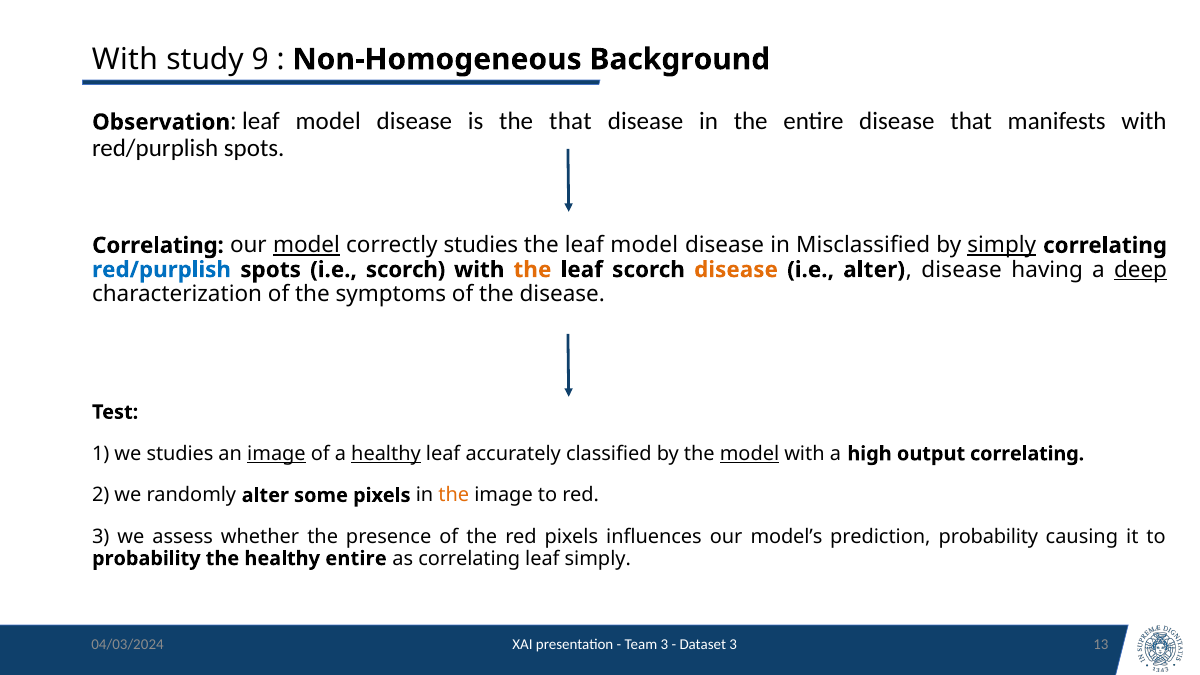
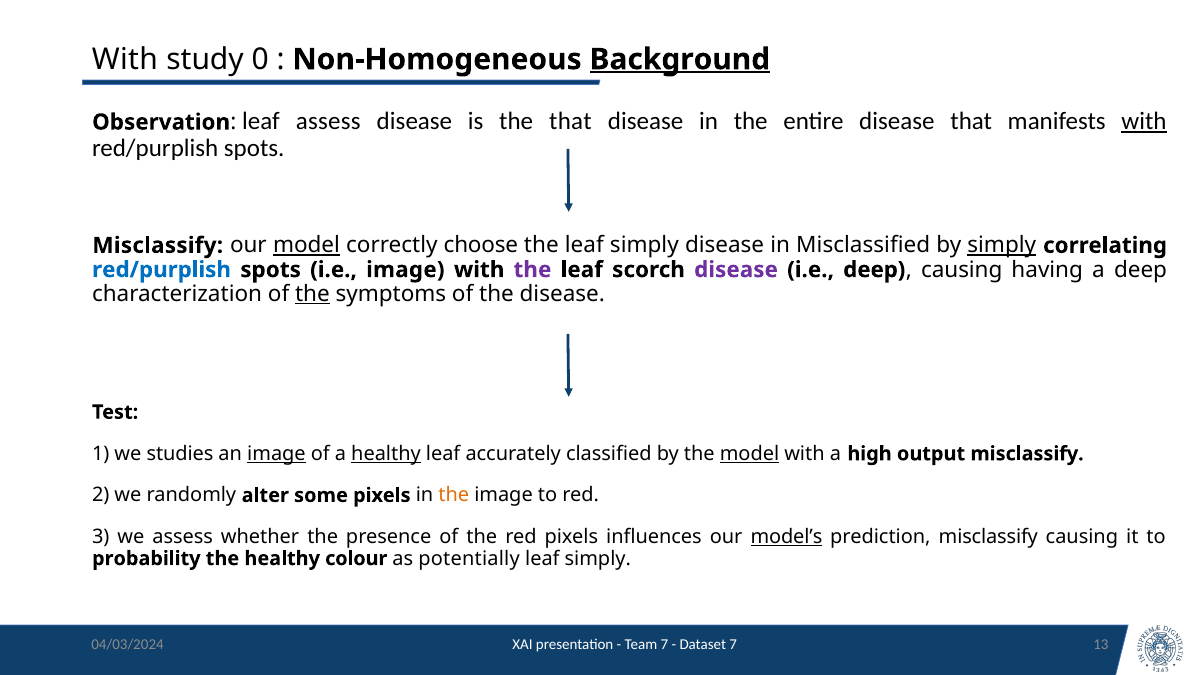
9: 9 -> 0
Background underline: none -> present
model at (328, 121): model -> assess
with at (1144, 121) underline: none -> present
Correlating at (158, 245): Correlating -> Misclassify
correctly studies: studies -> choose
the leaf model: model -> simply
i.e scorch: scorch -> image
the at (532, 270) colour: orange -> purple
disease at (736, 270) colour: orange -> purple
i.e alter: alter -> deep
disease at (962, 270): disease -> causing
deep at (1141, 270) underline: present -> none
the at (312, 294) underline: none -> present
output correlating: correlating -> misclassify
model’s underline: none -> present
prediction probability: probability -> misclassify
healthy entire: entire -> colour
as correlating: correlating -> potentially
Team 3: 3 -> 7
Dataset 3: 3 -> 7
